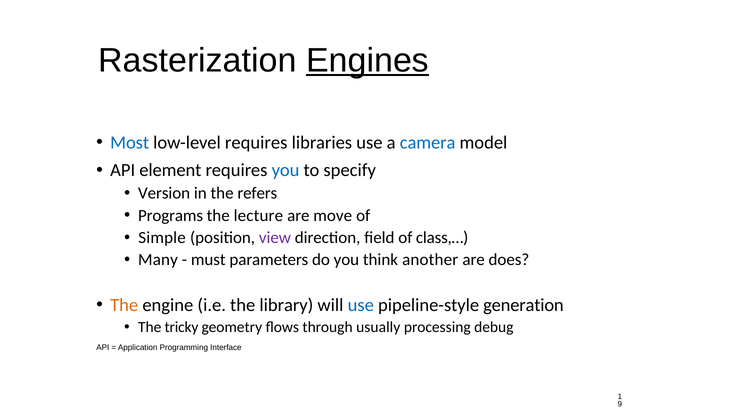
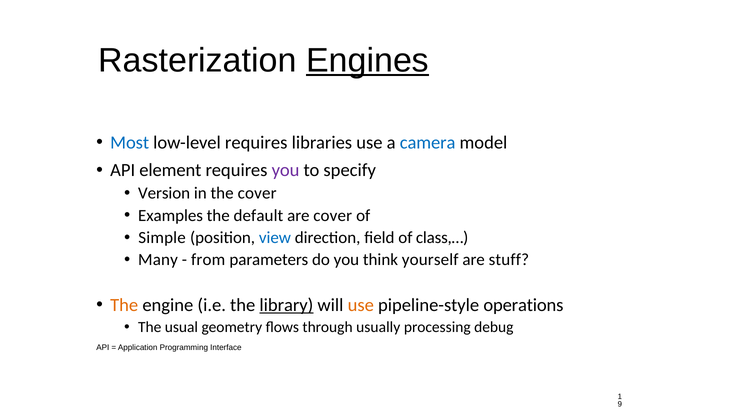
you at (286, 170) colour: blue -> purple
the refers: refers -> cover
Programs: Programs -> Examples
lecture: lecture -> default
are move: move -> cover
view colour: purple -> blue
must: must -> from
another: another -> yourself
does: does -> stuff
library underline: none -> present
use at (361, 305) colour: blue -> orange
generation: generation -> operations
tricky: tricky -> usual
